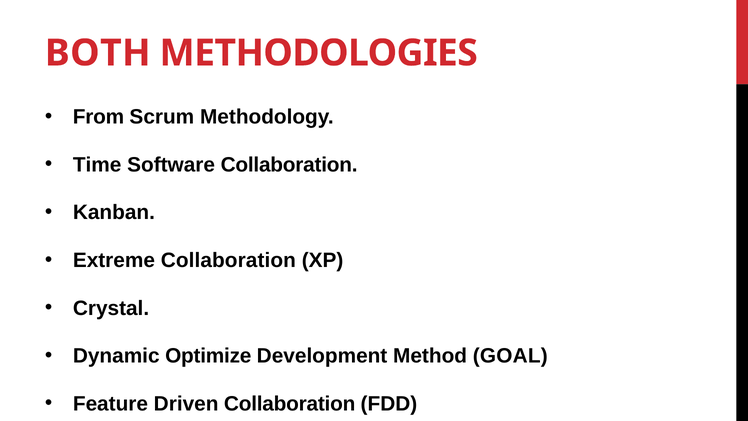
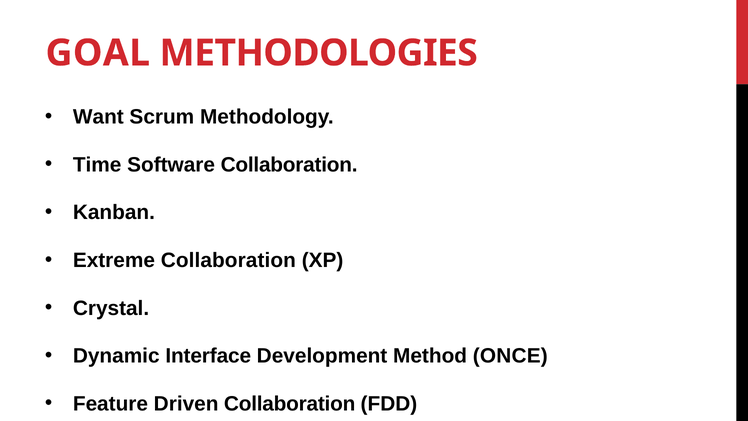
BOTH: BOTH -> GOAL
From: From -> Want
Optimize: Optimize -> Interface
GOAL: GOAL -> ONCE
